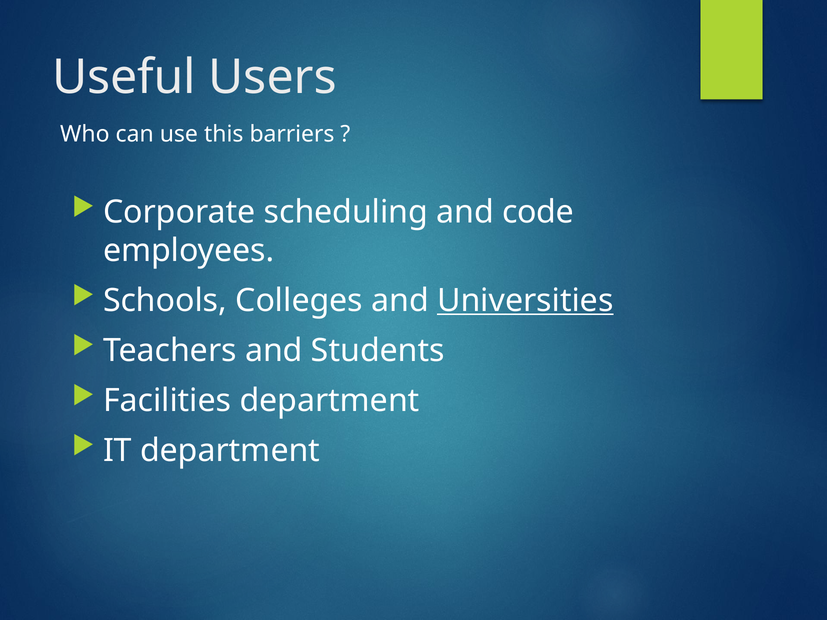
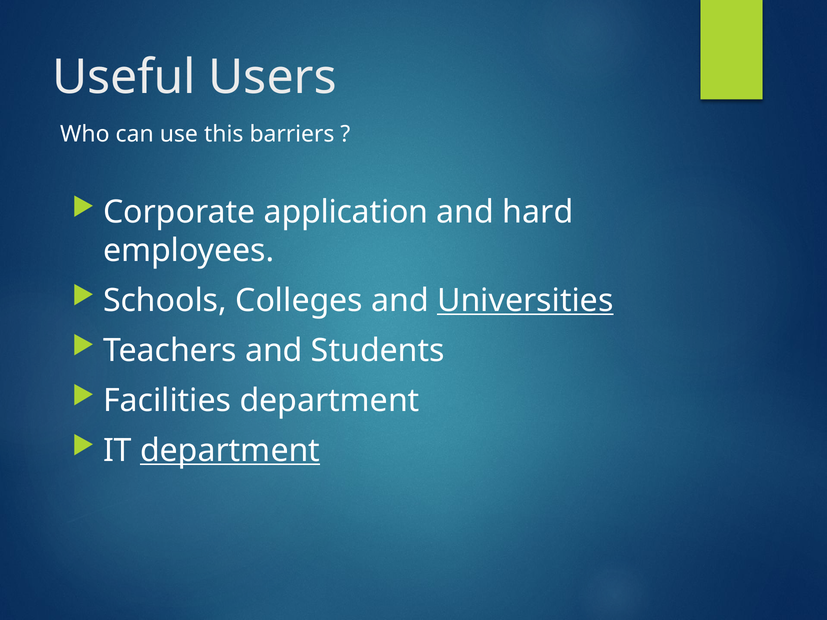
scheduling: scheduling -> application
code: code -> hard
department at (230, 451) underline: none -> present
